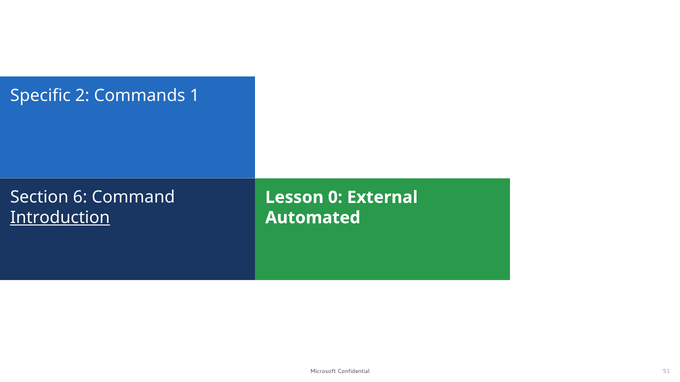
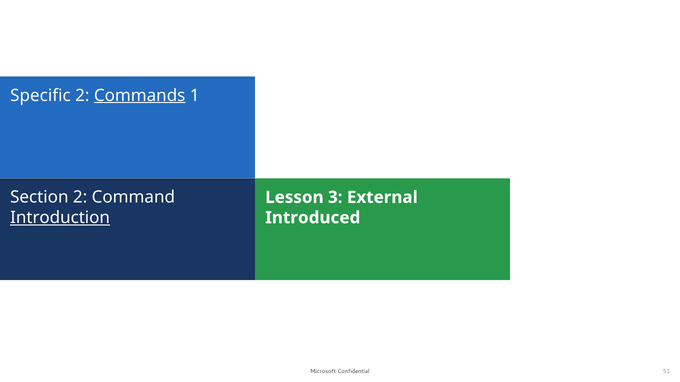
Commands underline: none -> present
Section 6: 6 -> 2
0: 0 -> 3
Automated: Automated -> Introduced
